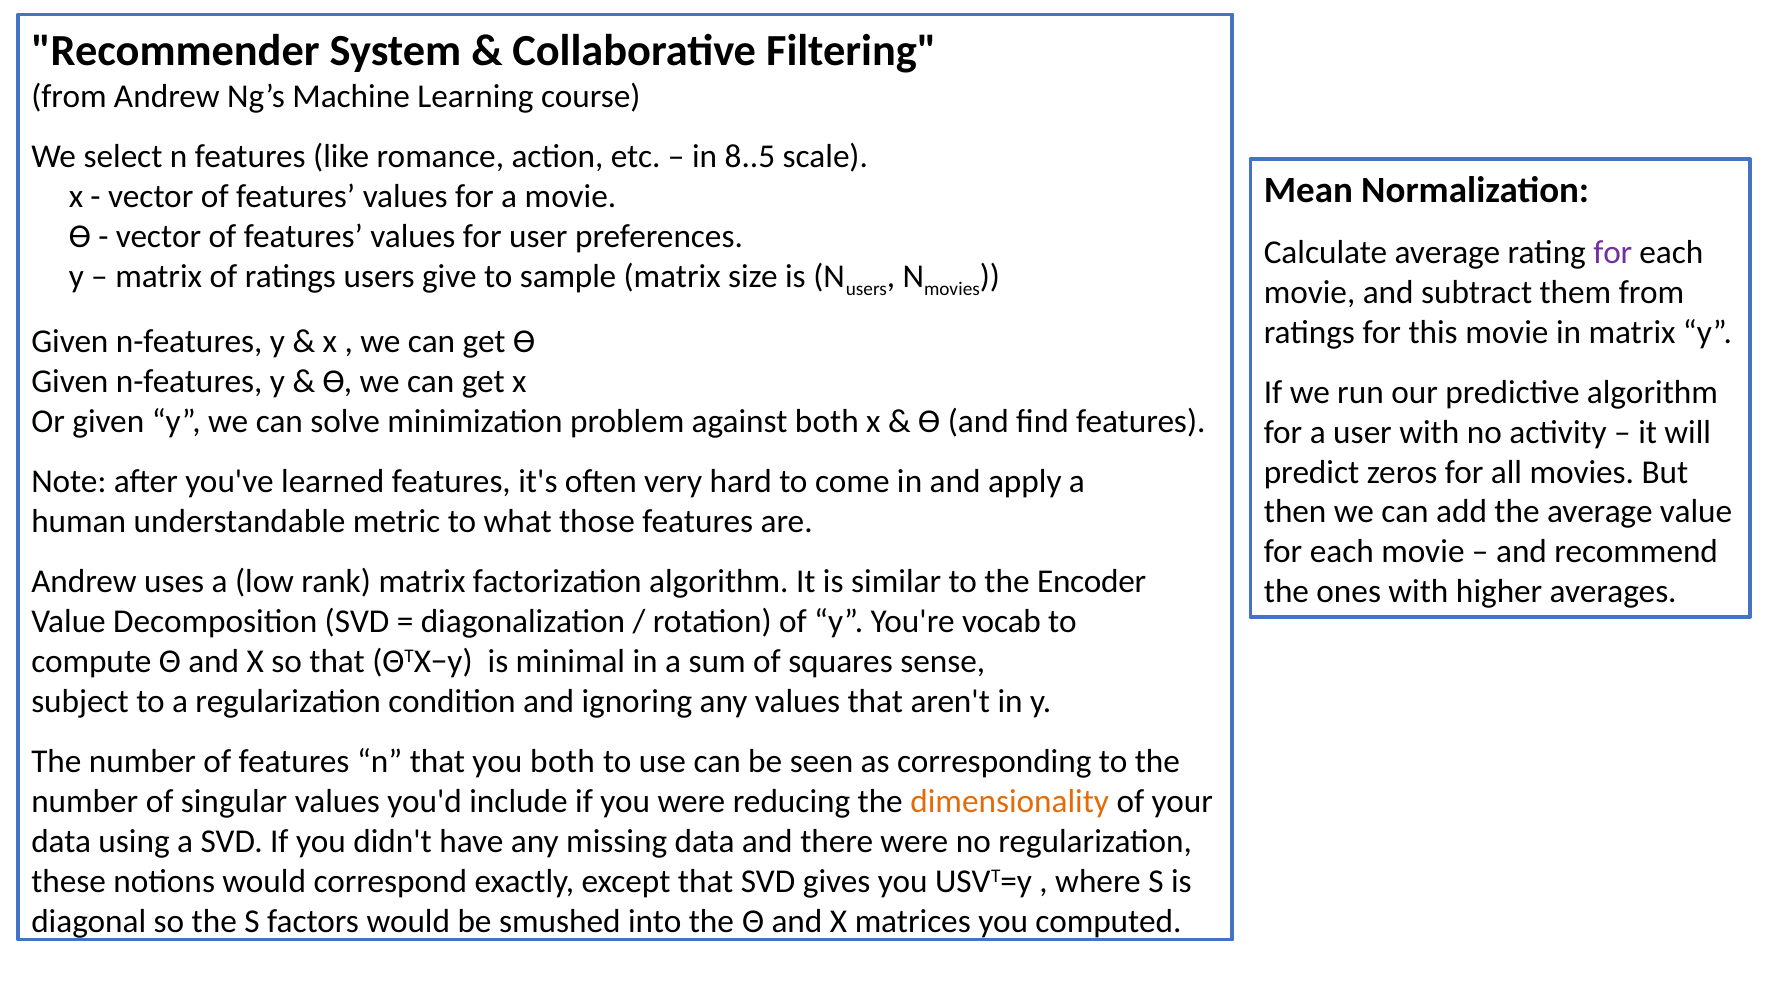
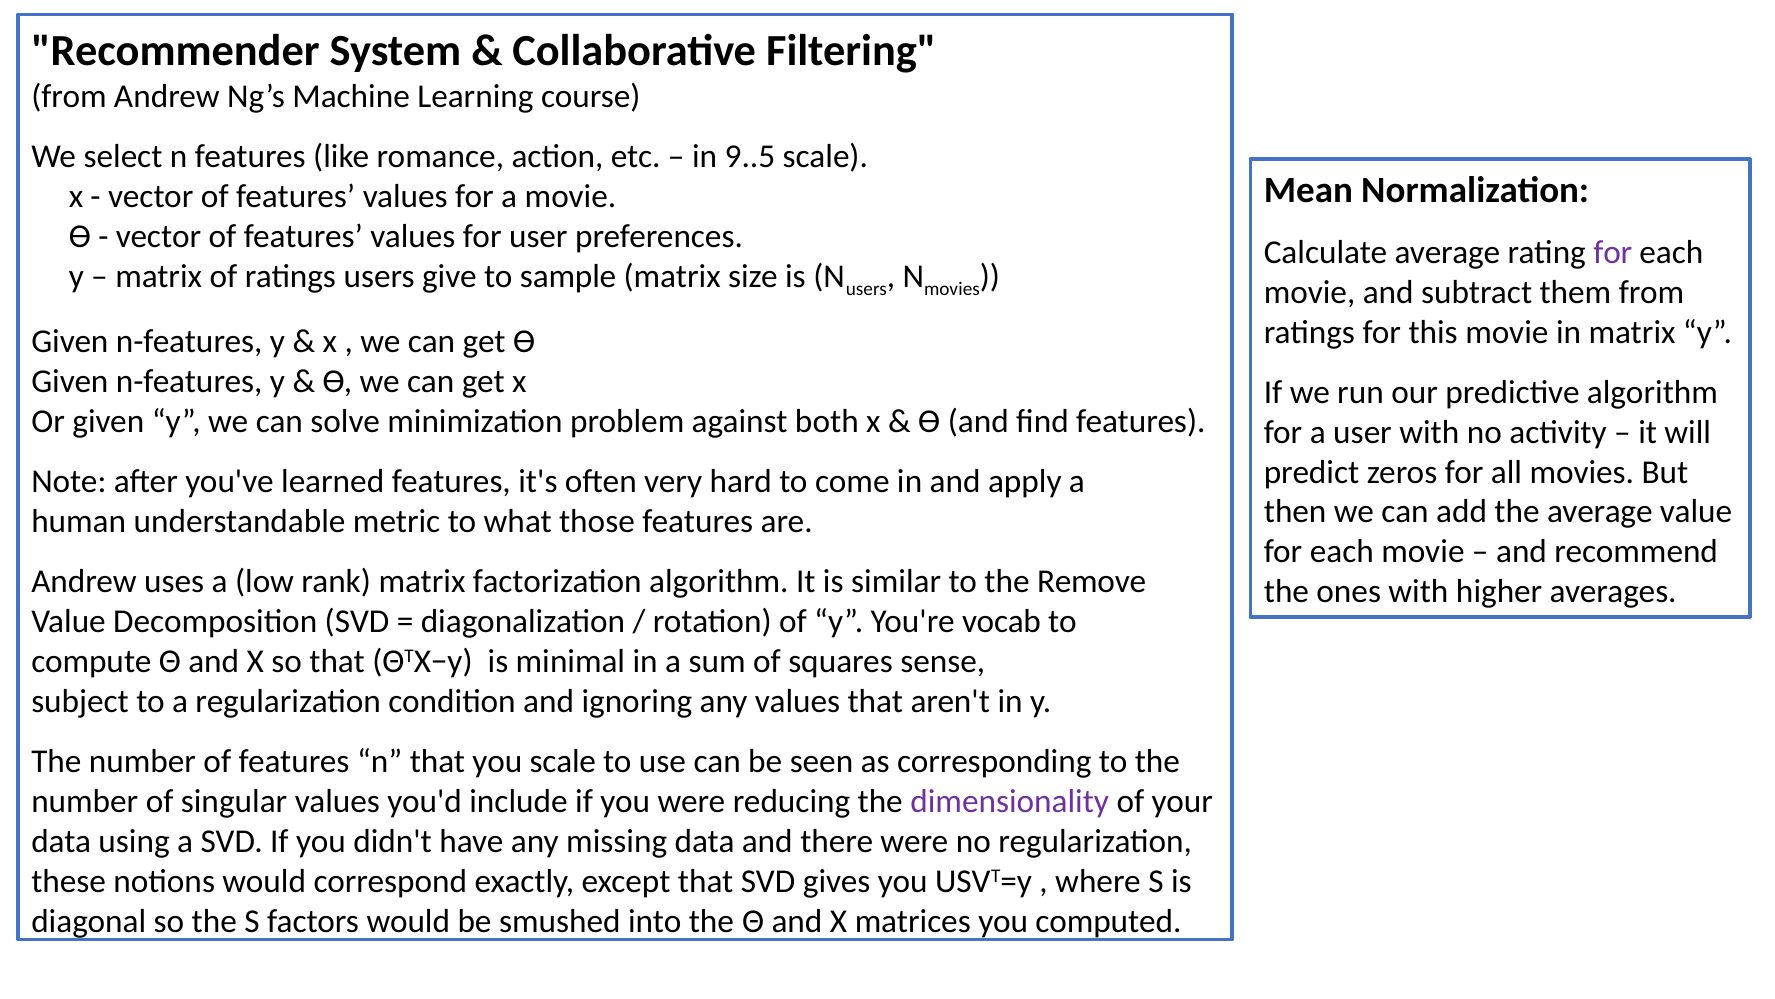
8..5: 8..5 -> 9..5
Encoder: Encoder -> Remove
you both: both -> scale
dimensionality colour: orange -> purple
